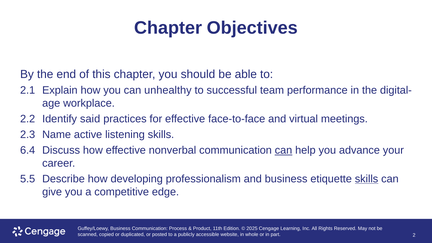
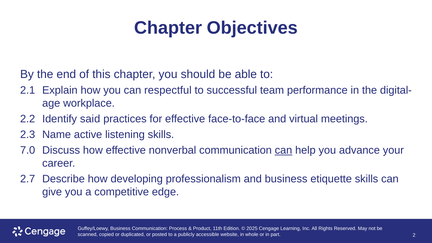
unhealthy: unhealthy -> respectful
6.4: 6.4 -> 7.0
5.5: 5.5 -> 2.7
skills at (367, 179) underline: present -> none
